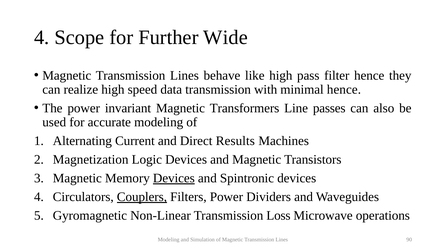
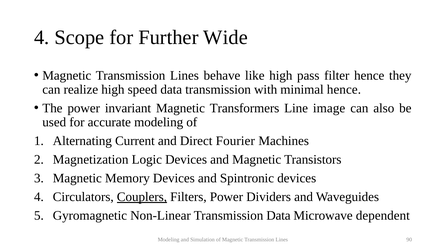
passes: passes -> image
Results: Results -> Fourier
Devices at (174, 178) underline: present -> none
Transmission Loss: Loss -> Data
operations: operations -> dependent
